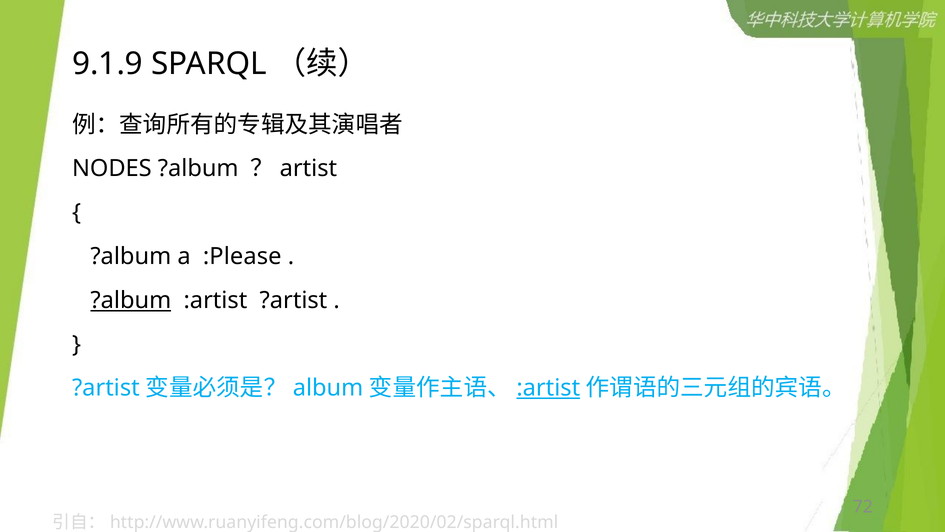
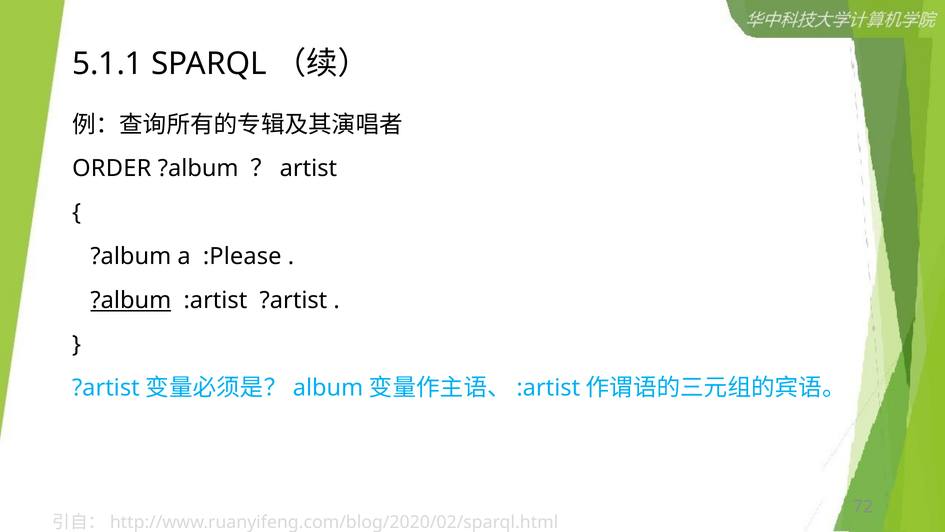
9.1.9: 9.1.9 -> 5.1.1
NODES: NODES -> ORDER
:artist at (548, 388) underline: present -> none
